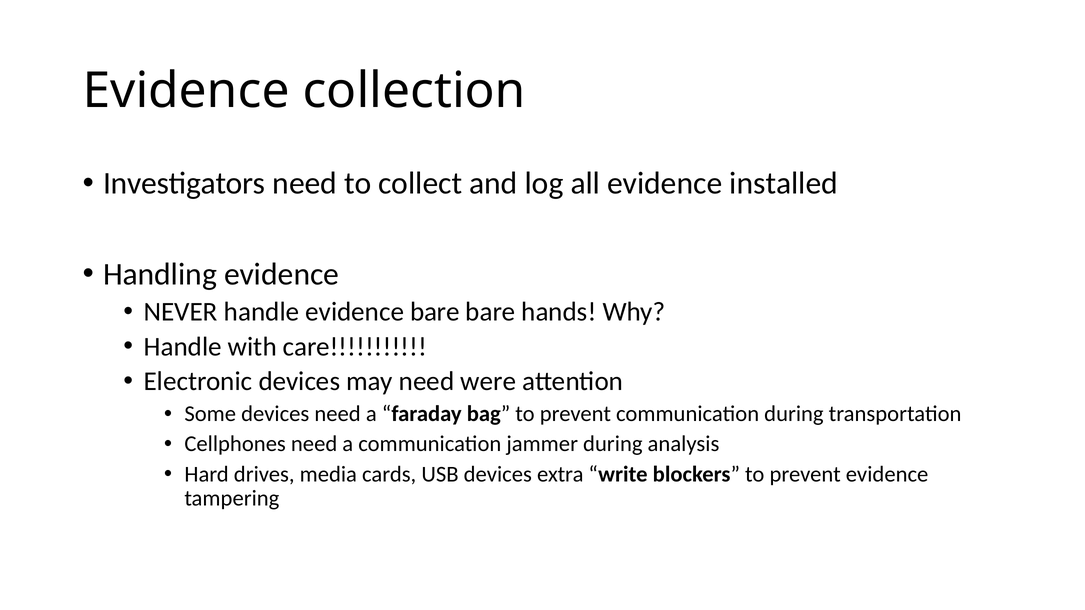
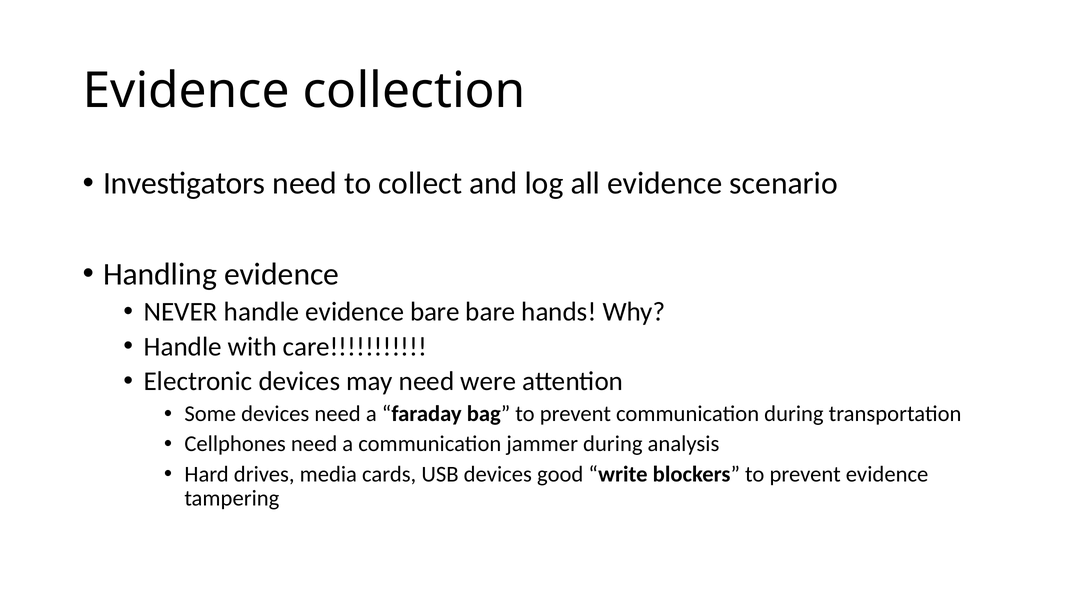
installed: installed -> scenario
extra: extra -> good
